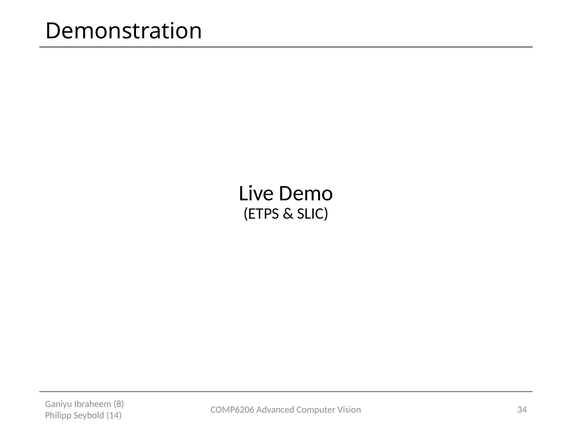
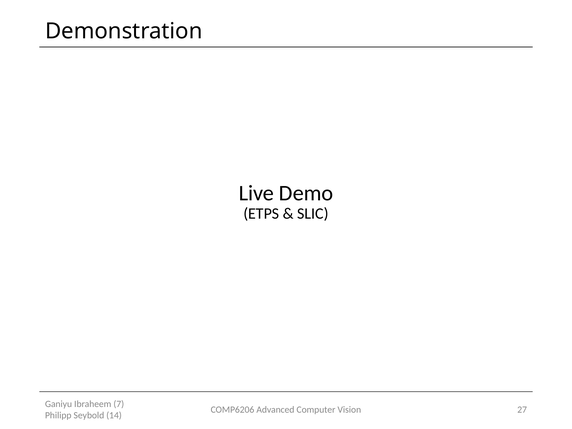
8: 8 -> 7
34: 34 -> 27
